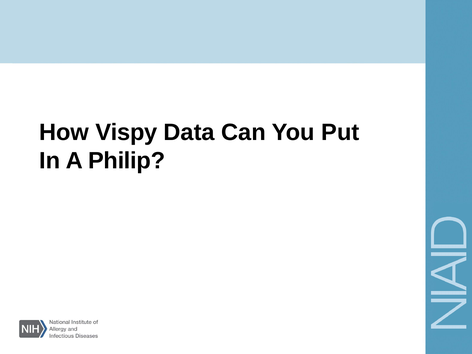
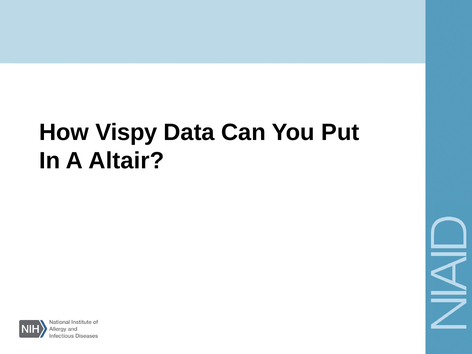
Philip: Philip -> Altair
